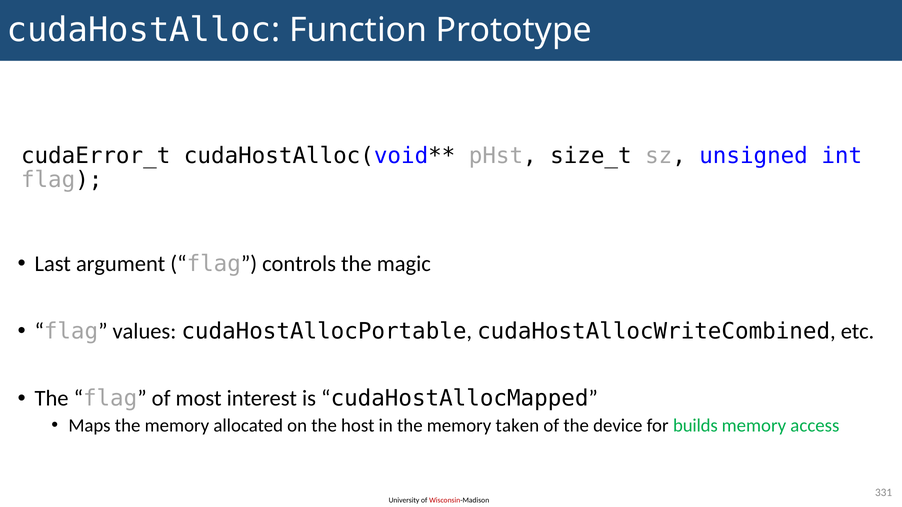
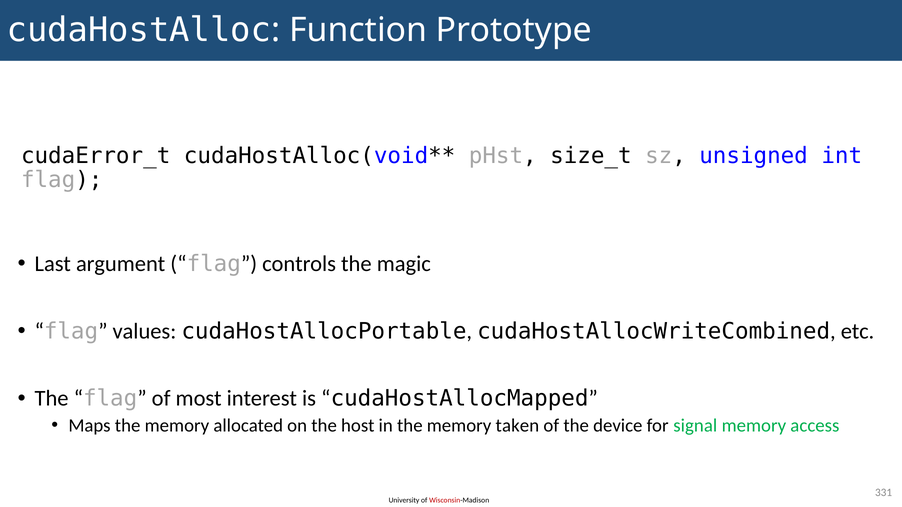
builds: builds -> signal
